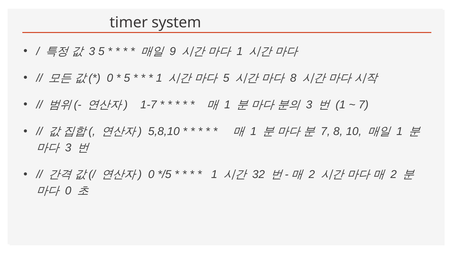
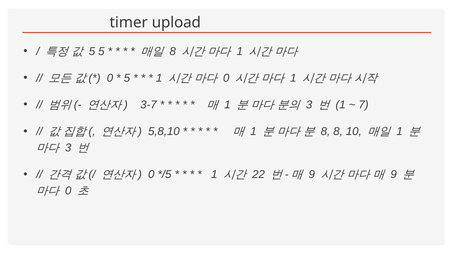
system: system -> upload
3 at (92, 52): 3 -> 5
9 at (173, 52): 9 -> 8
5 at (226, 78): 5 -> 0
8 at (293, 78): 8 -> 1
1-7: 1-7 -> 3-7
7 at (325, 132): 7 -> 8
32: 32 -> 22
2 at (312, 175): 2 -> 9
2 at (394, 175): 2 -> 9
